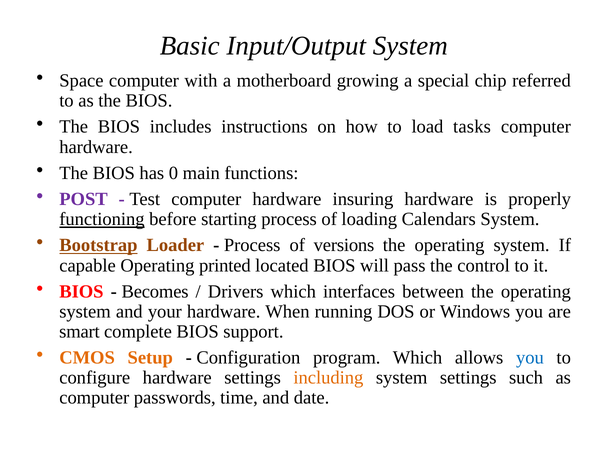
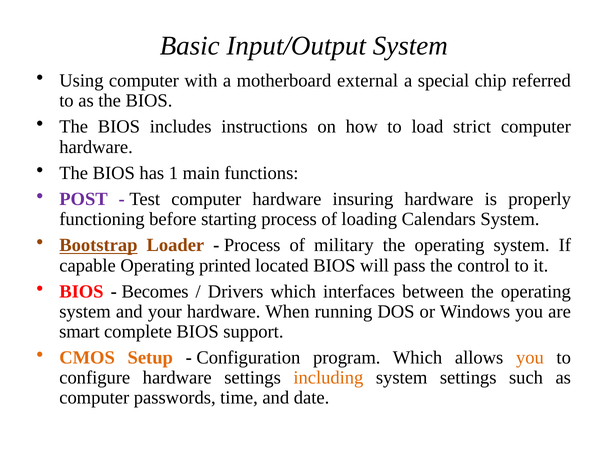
Space: Space -> Using
growing: growing -> external
tasks: tasks -> strict
0: 0 -> 1
functioning underline: present -> none
versions: versions -> military
you at (530, 358) colour: blue -> orange
